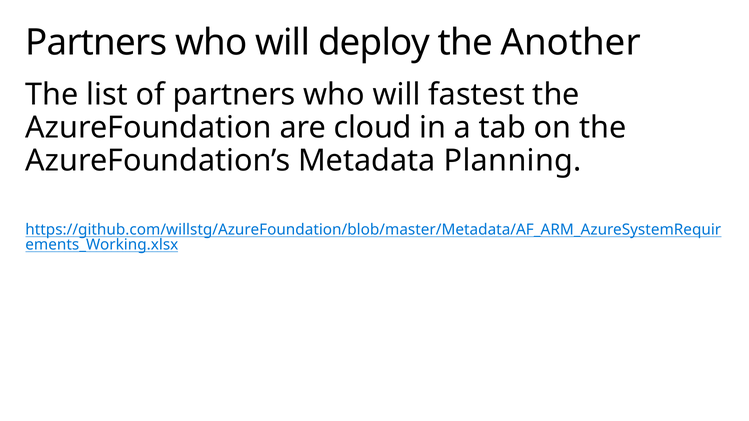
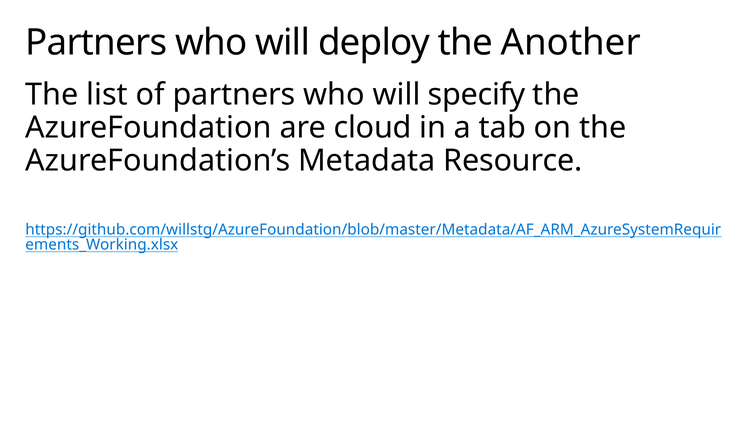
fastest: fastest -> specify
Planning: Planning -> Resource
